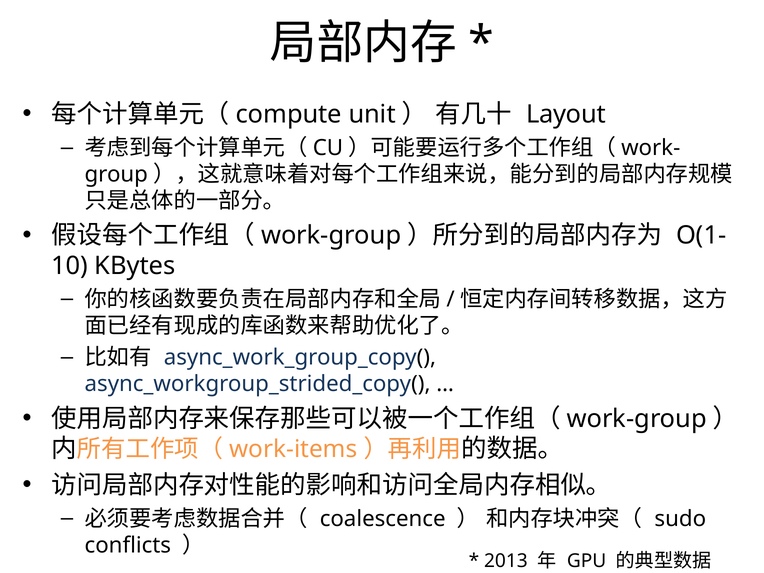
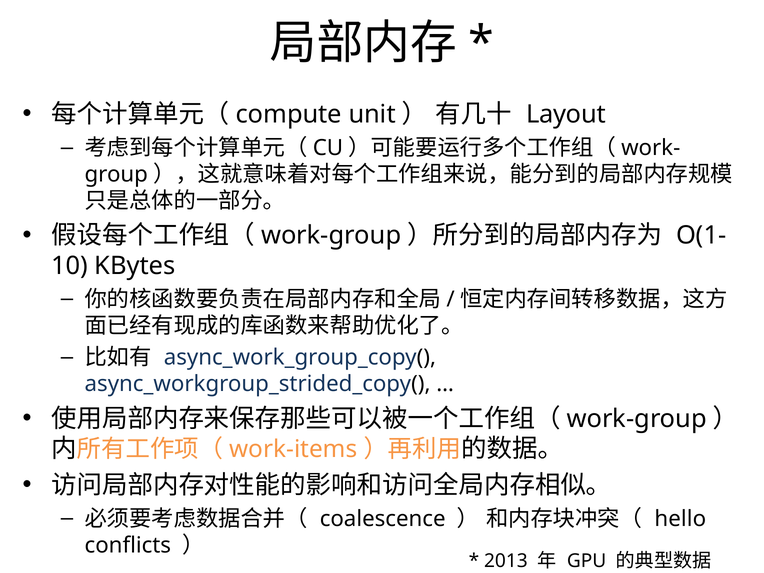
sudo: sudo -> hello
